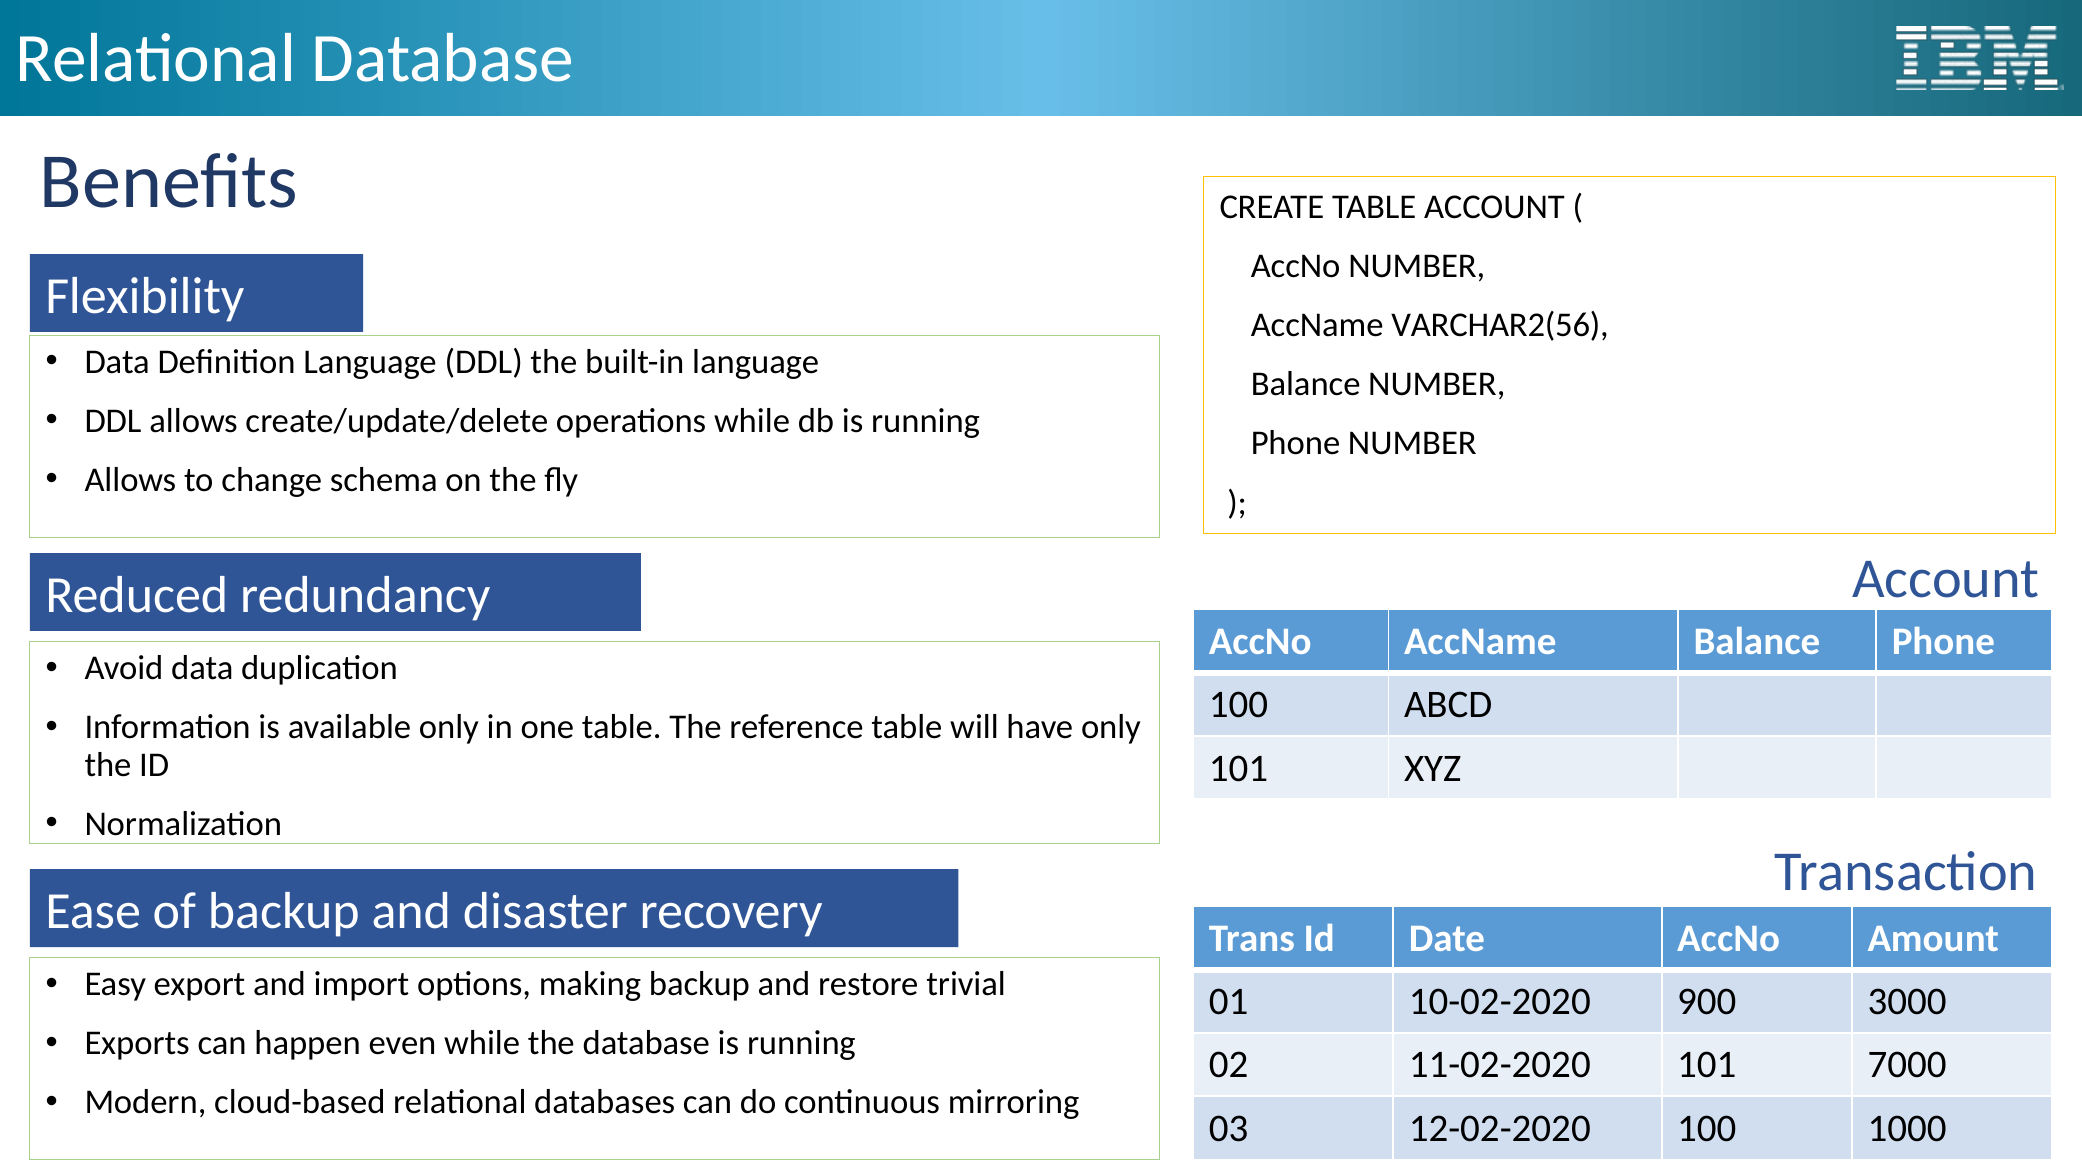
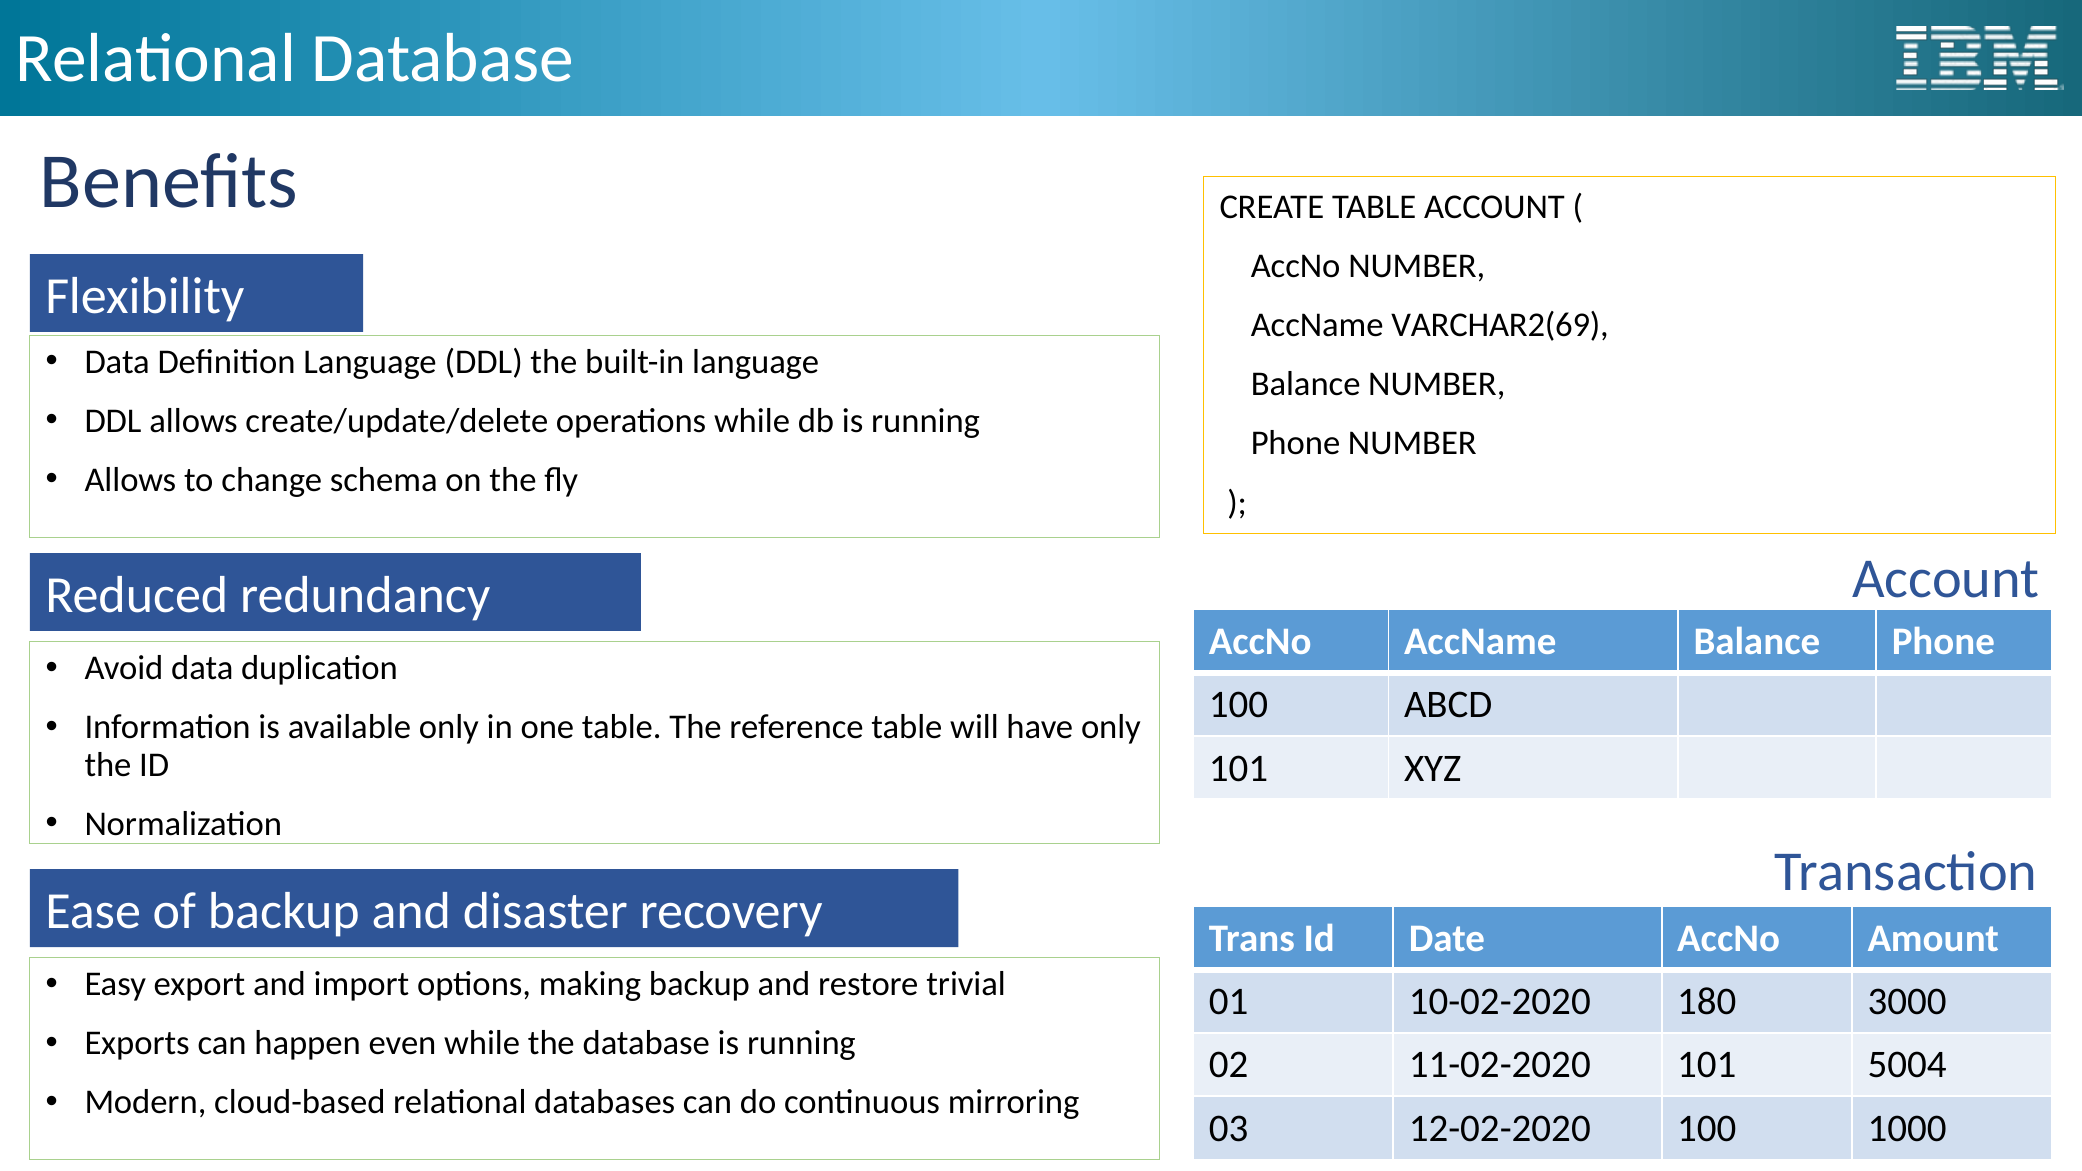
VARCHAR2(56: VARCHAR2(56 -> VARCHAR2(69
900: 900 -> 180
7000: 7000 -> 5004
